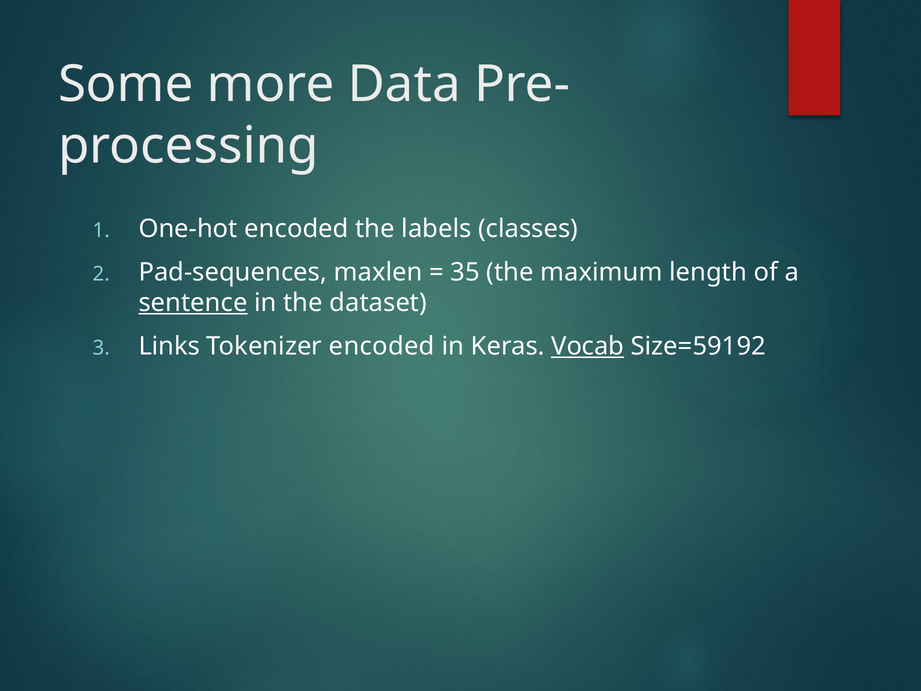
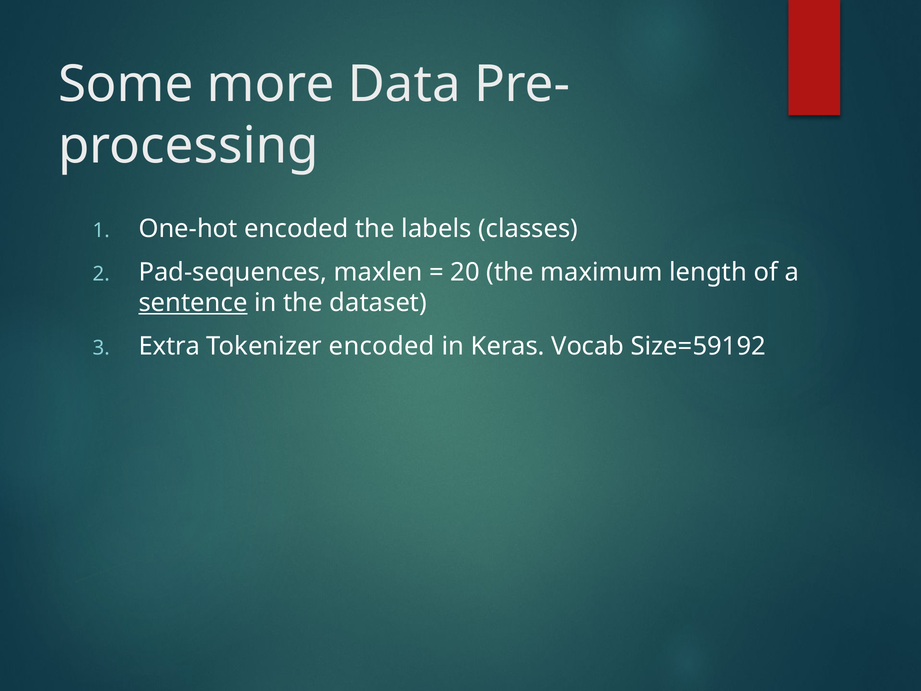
35: 35 -> 20
Links: Links -> Extra
Vocab underline: present -> none
